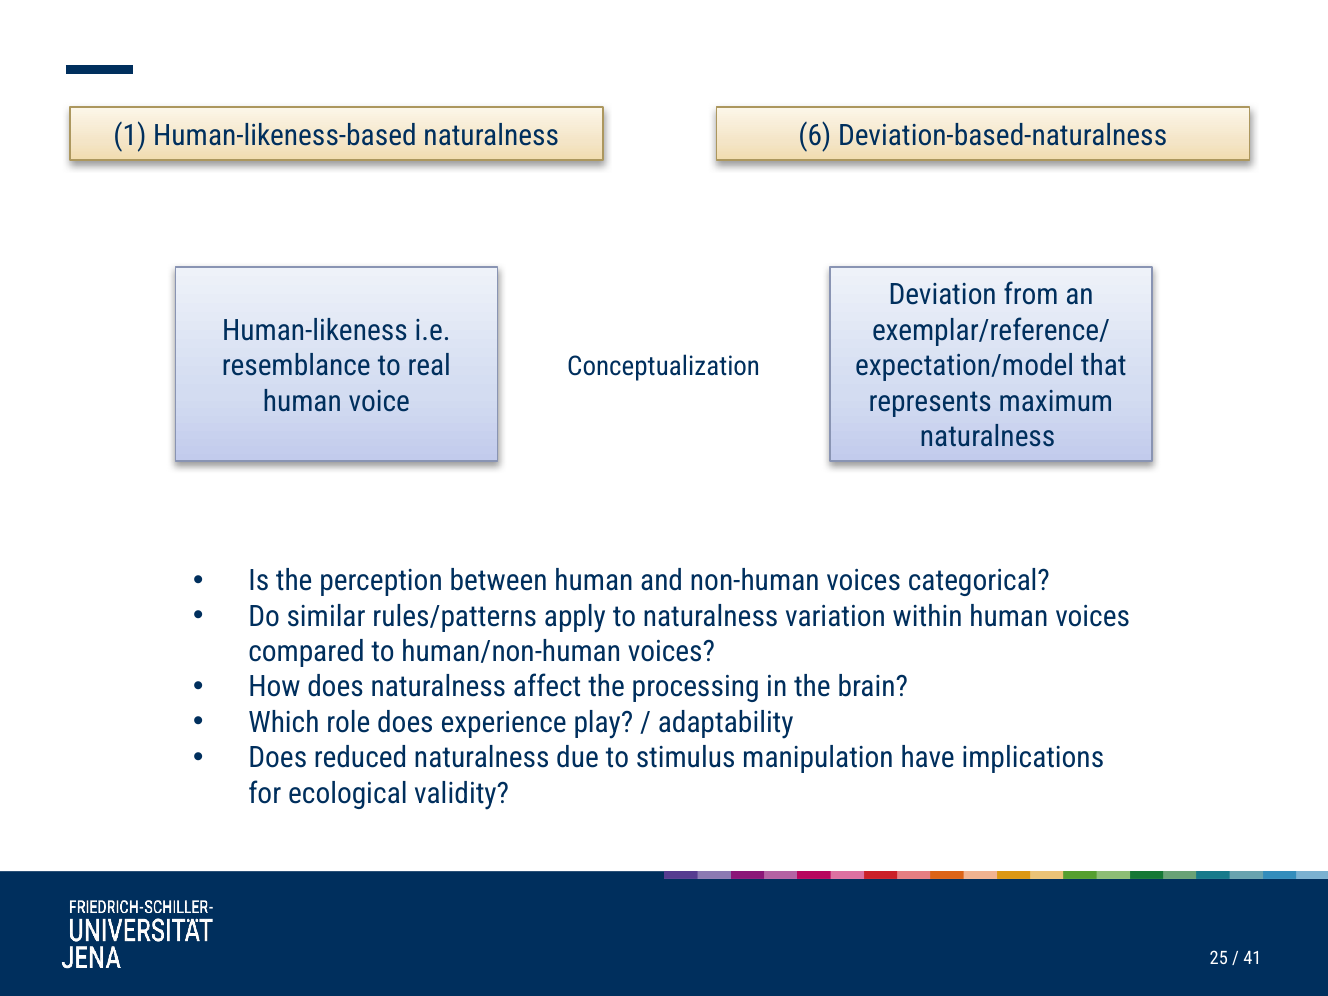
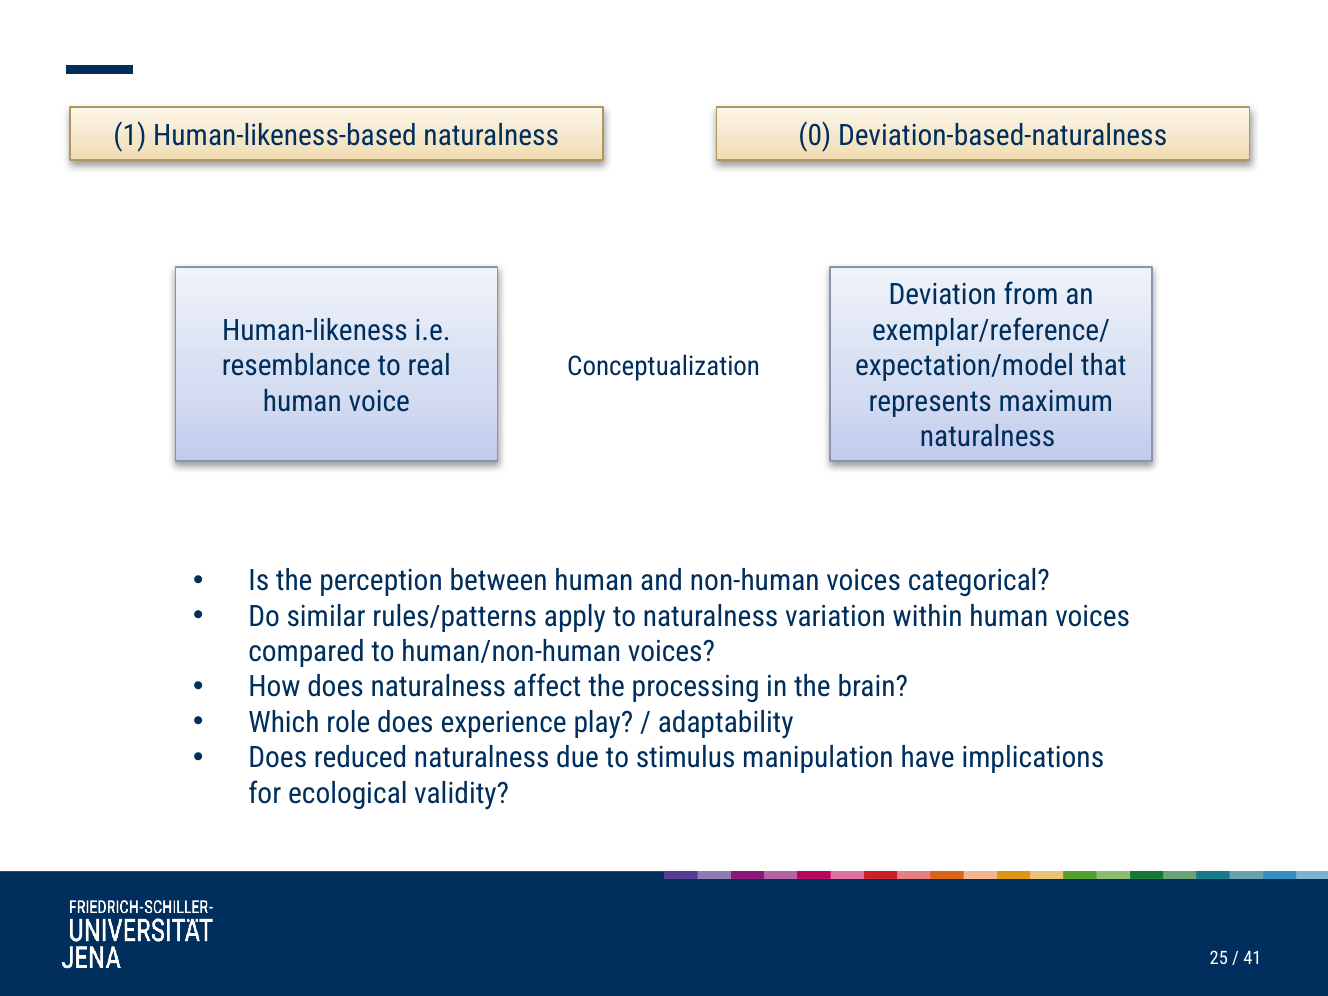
6: 6 -> 0
